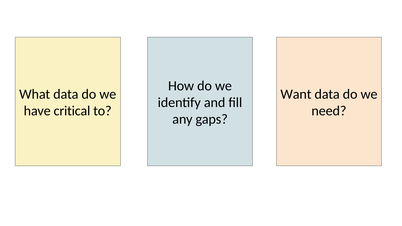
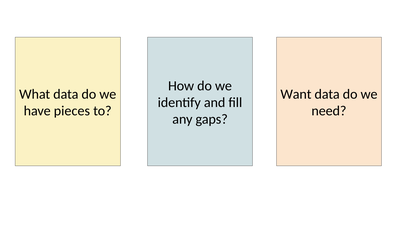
critical: critical -> pieces
